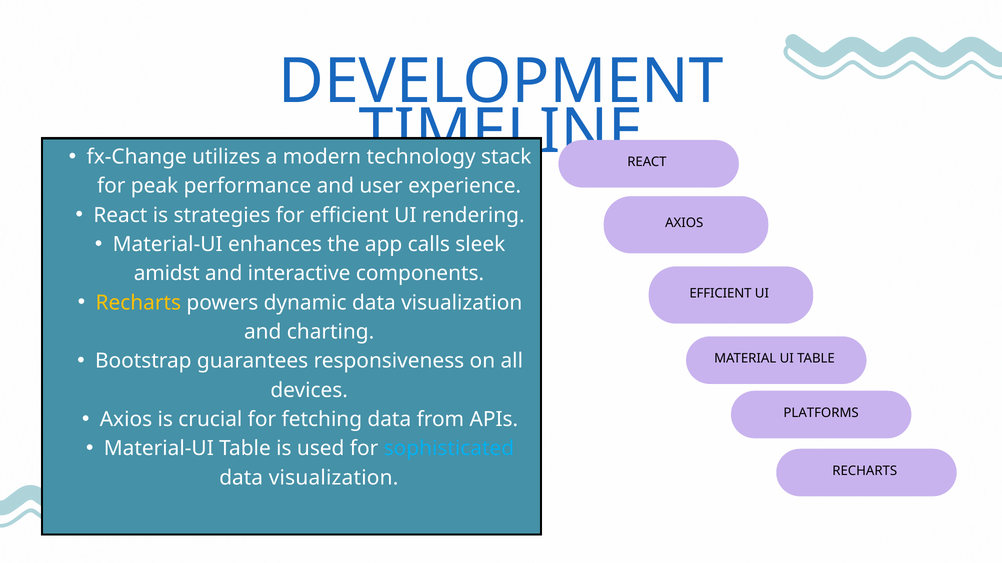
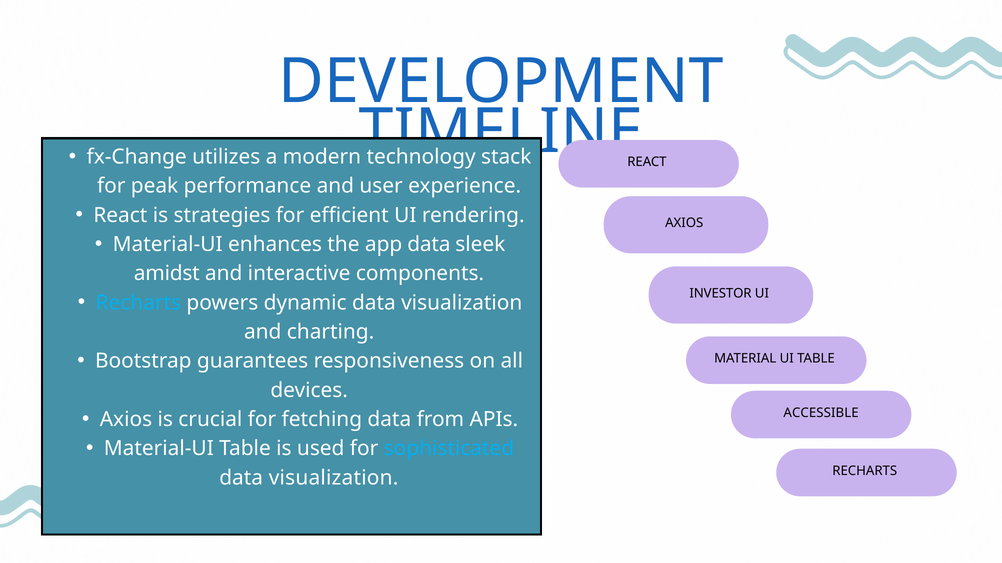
app calls: calls -> data
EFFICIENT at (720, 294): EFFICIENT -> INVESTOR
Recharts at (138, 303) colour: yellow -> light blue
PLATFORMS: PLATFORMS -> ACCESSIBLE
